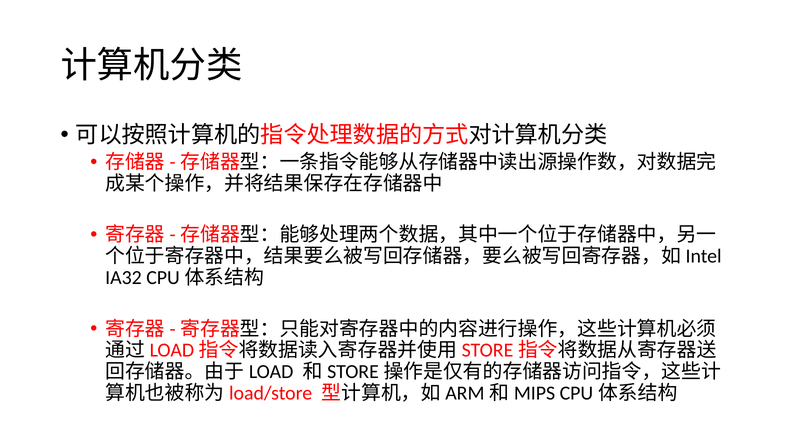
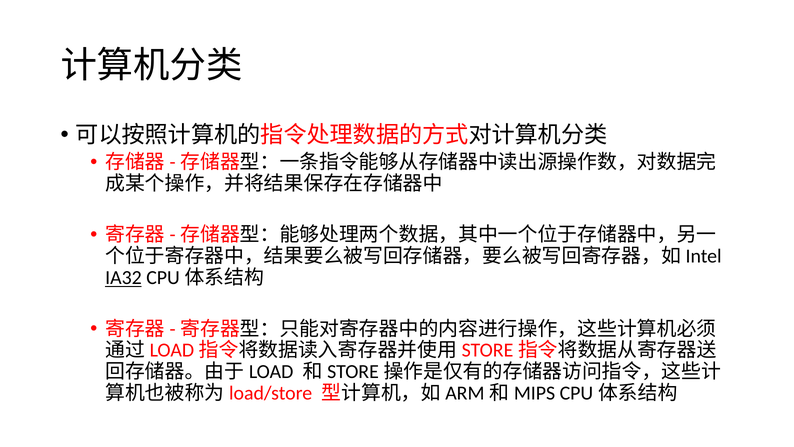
IA32 underline: none -> present
